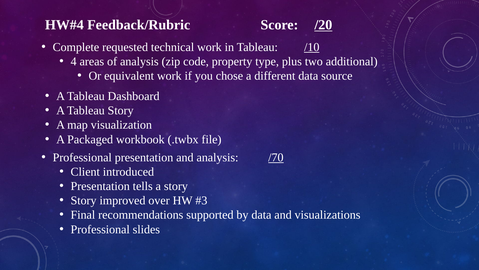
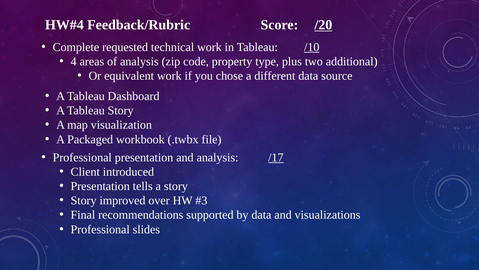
/70: /70 -> /17
